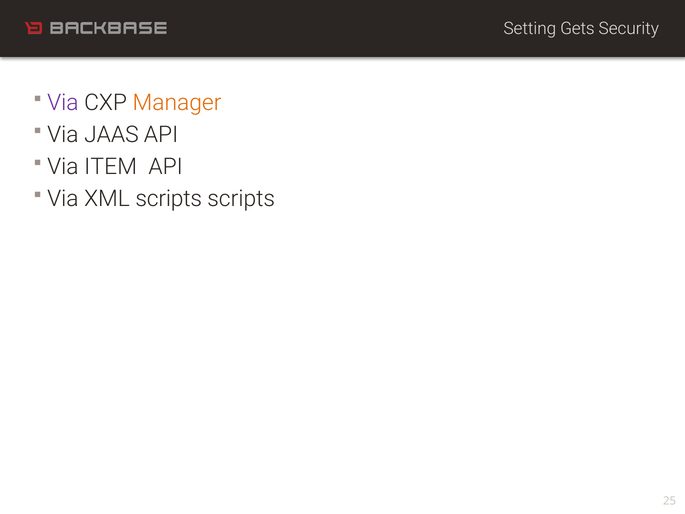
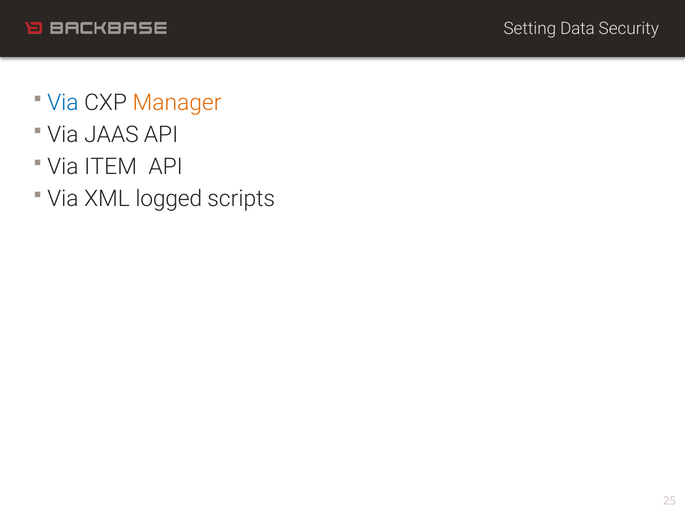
Gets: Gets -> Data
Via at (63, 103) colour: purple -> blue
XML scripts: scripts -> logged
